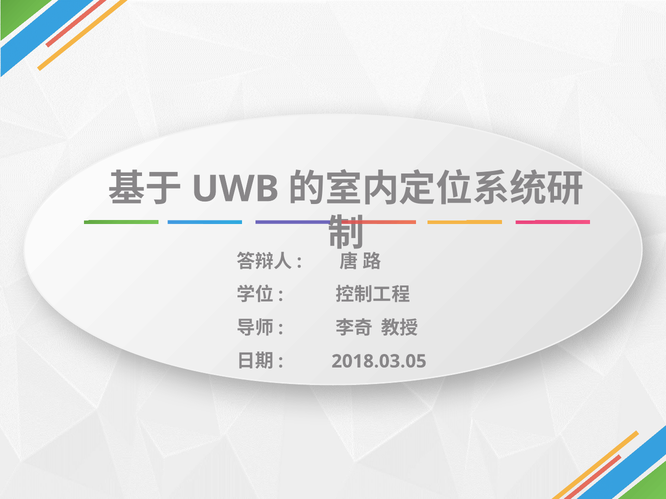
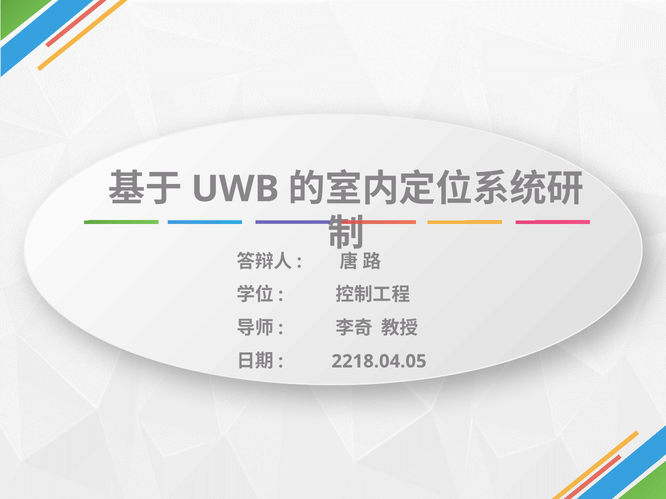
2018.03.05: 2018.03.05 -> 2218.04.05
